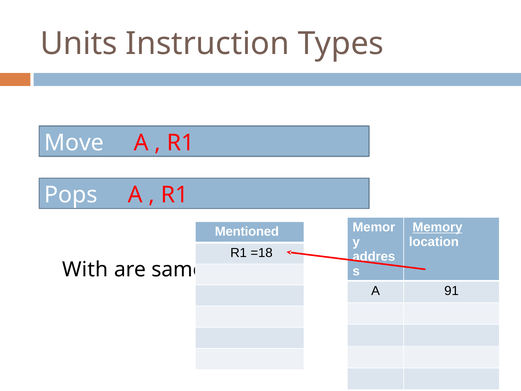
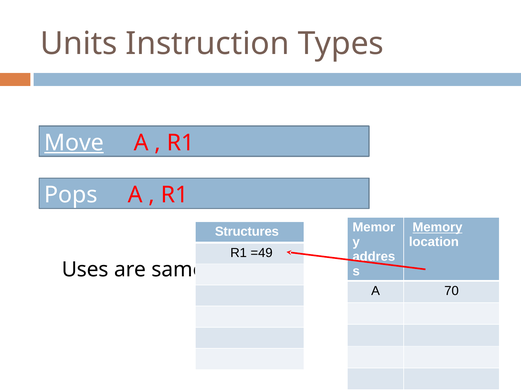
Move underline: none -> present
Mentioned: Mentioned -> Structures
=18: =18 -> =49
With: With -> Uses
91: 91 -> 70
